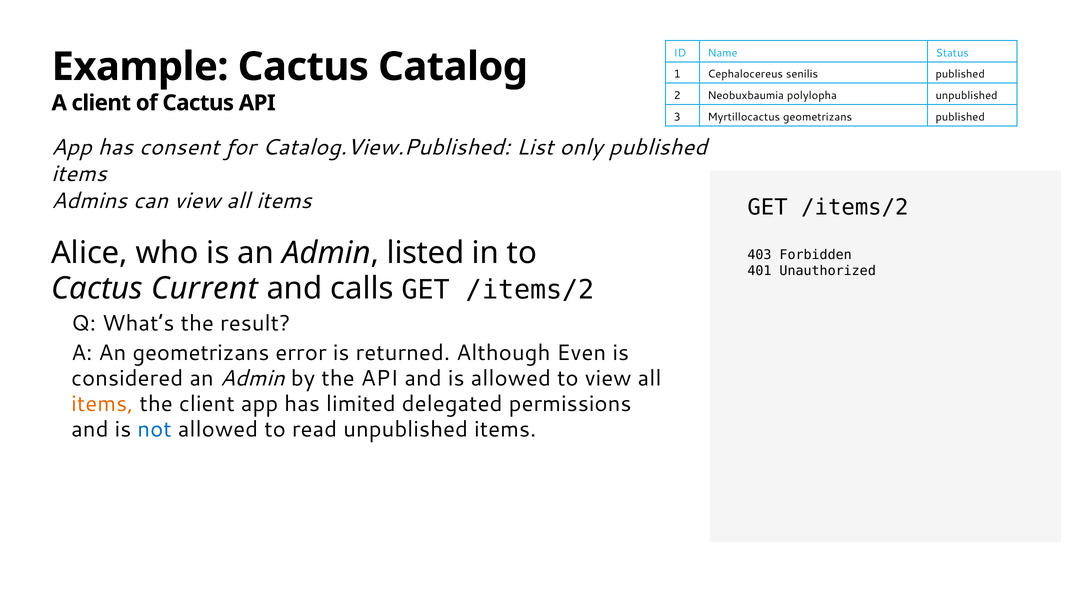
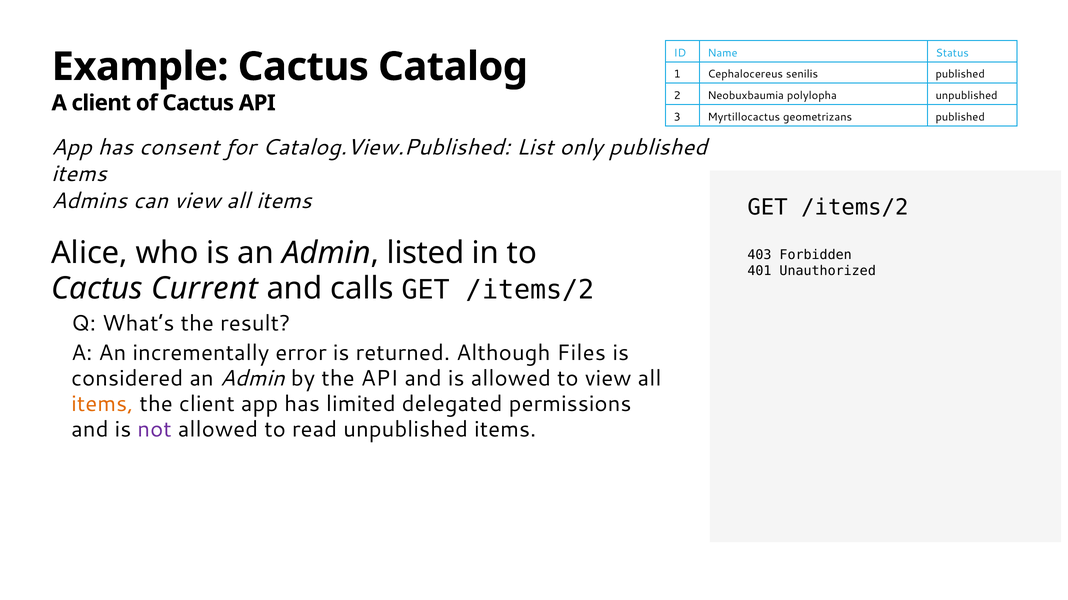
An geometrizans: geometrizans -> incrementally
Even: Even -> Files
not colour: blue -> purple
